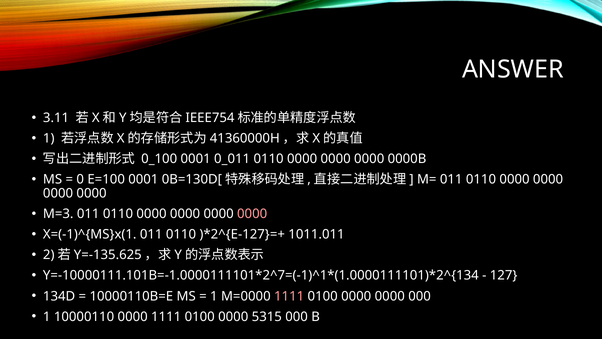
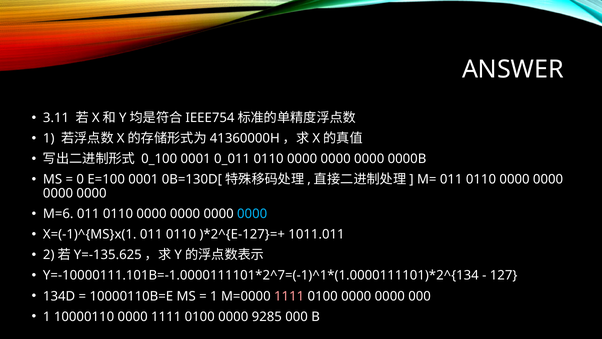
M=3: M=3 -> M=6
0000 at (252, 214) colour: pink -> light blue
5315: 5315 -> 9285
